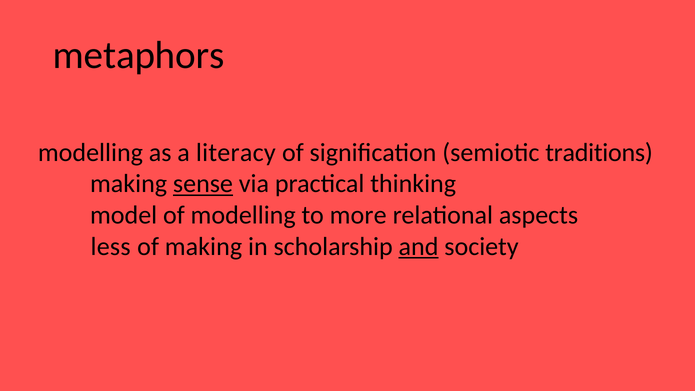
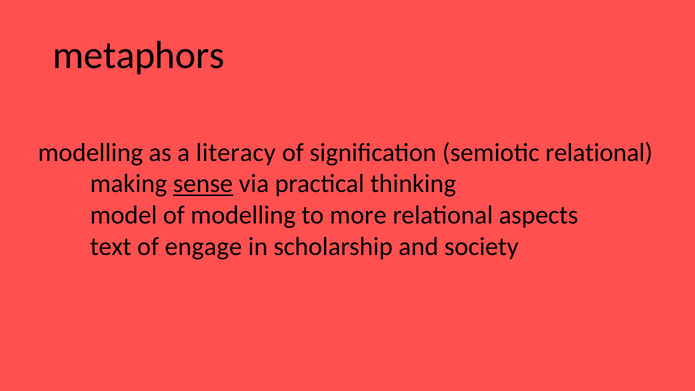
semiotic traditions: traditions -> relational
less: less -> text
of making: making -> engage
and underline: present -> none
